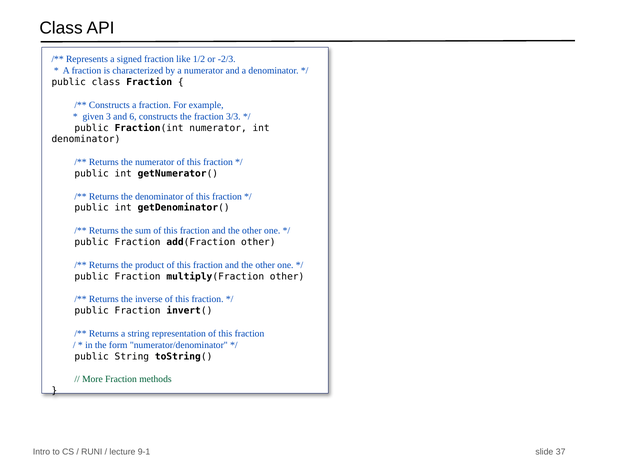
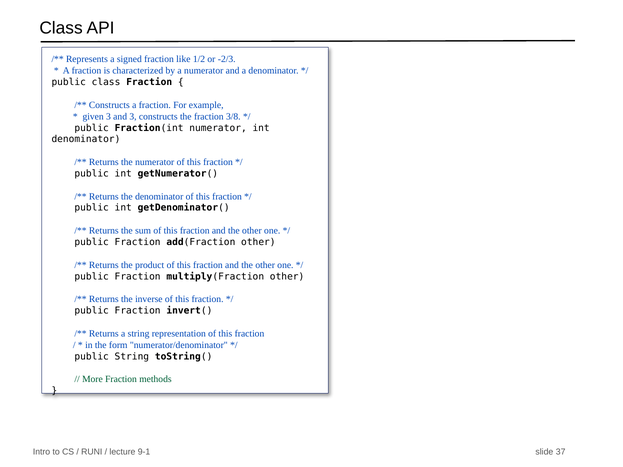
and 6: 6 -> 3
3/3: 3/3 -> 3/8
